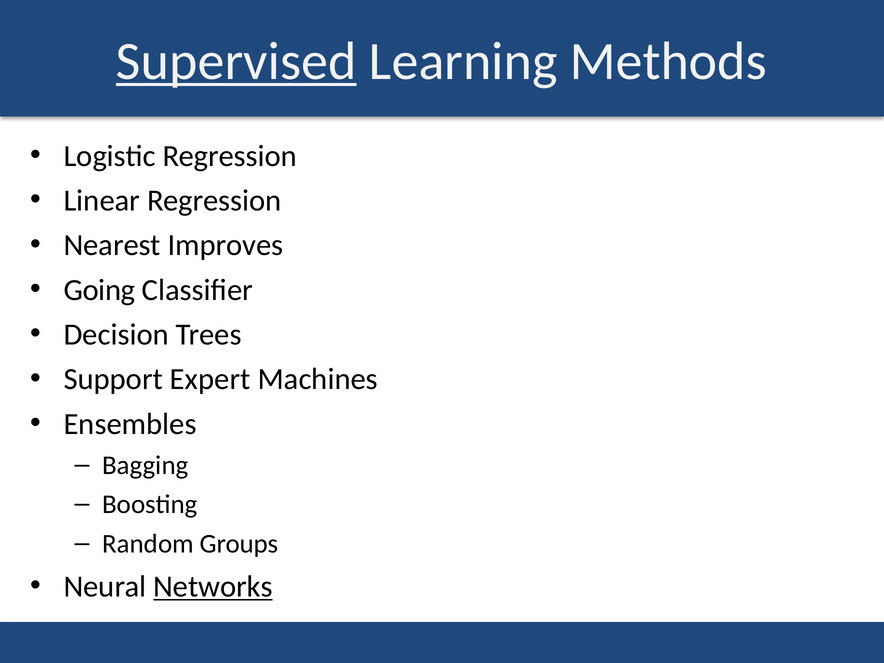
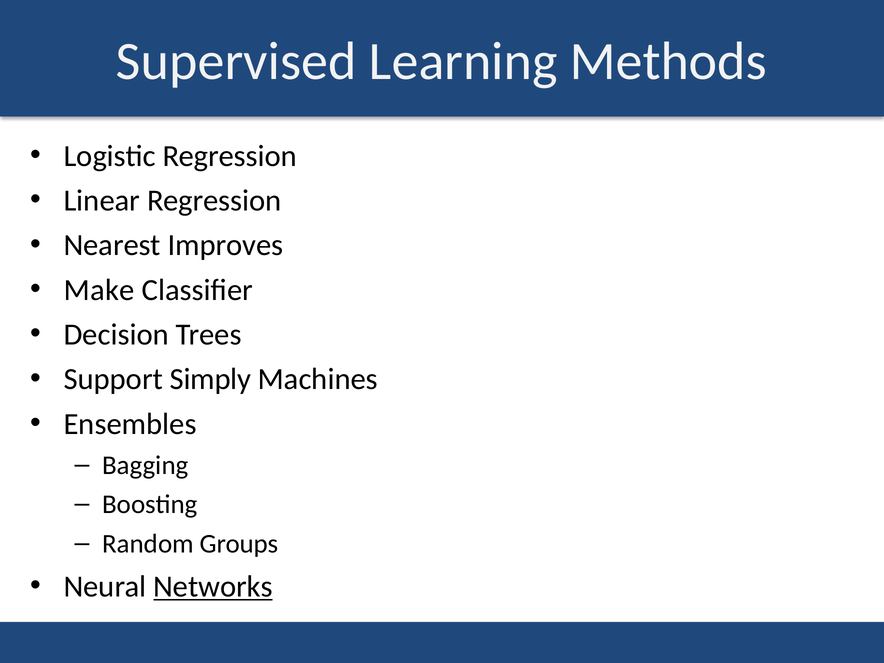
Supervised underline: present -> none
Going: Going -> Make
Expert: Expert -> Simply
